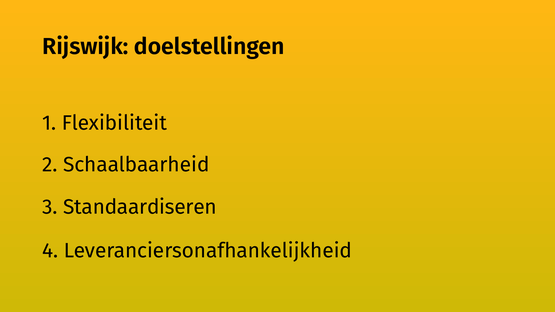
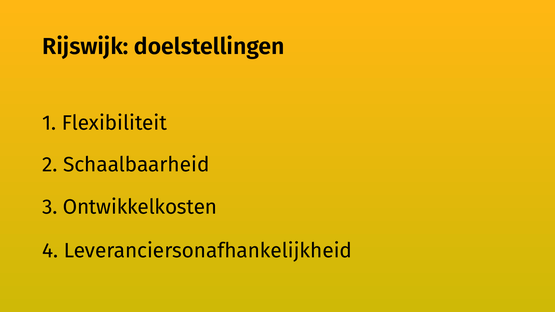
Standaardiseren: Standaardiseren -> Ontwikkelkosten
